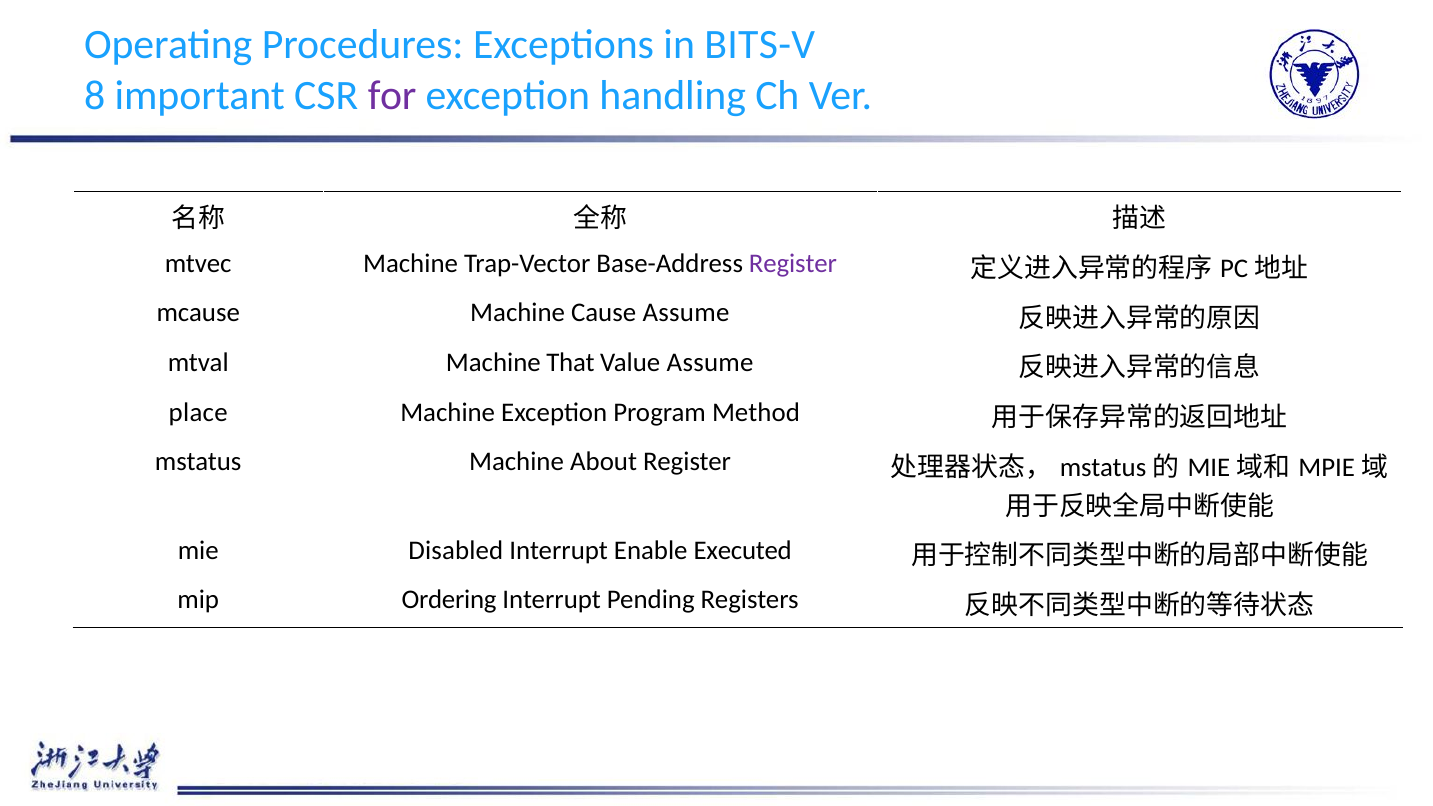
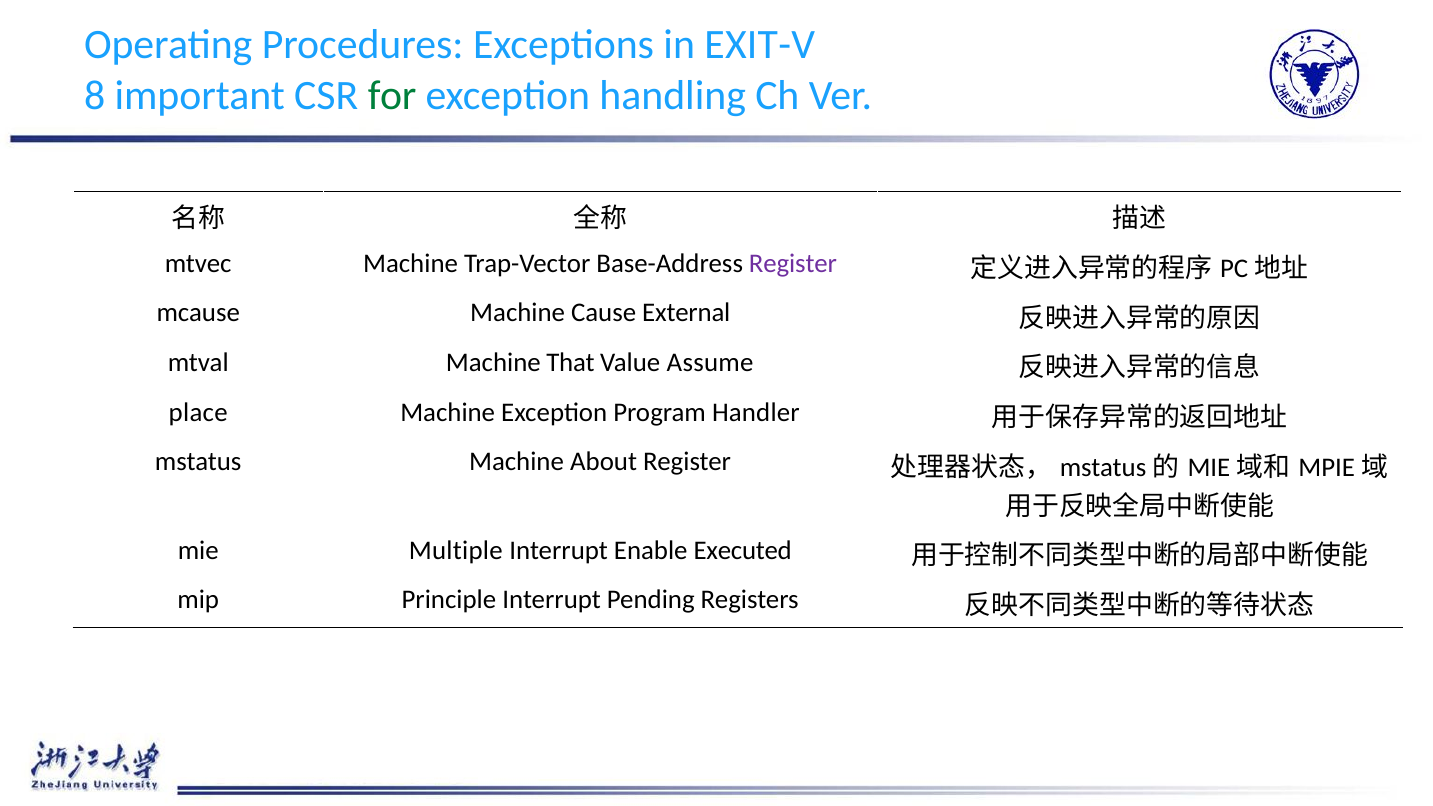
BITS-V: BITS-V -> EXIT-V
for colour: purple -> green
Cause Assume: Assume -> External
Method: Method -> Handler
Disabled: Disabled -> Multiple
Ordering: Ordering -> Principle
